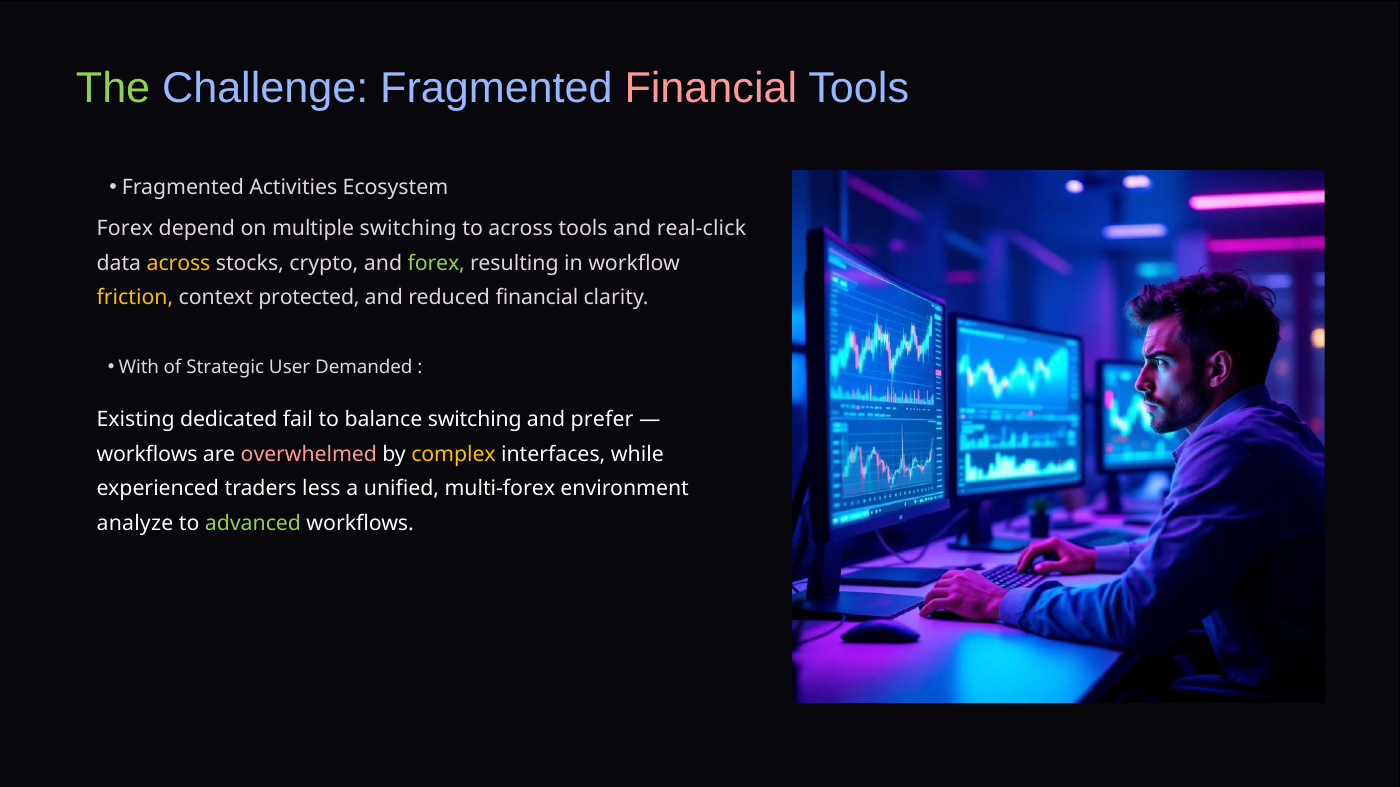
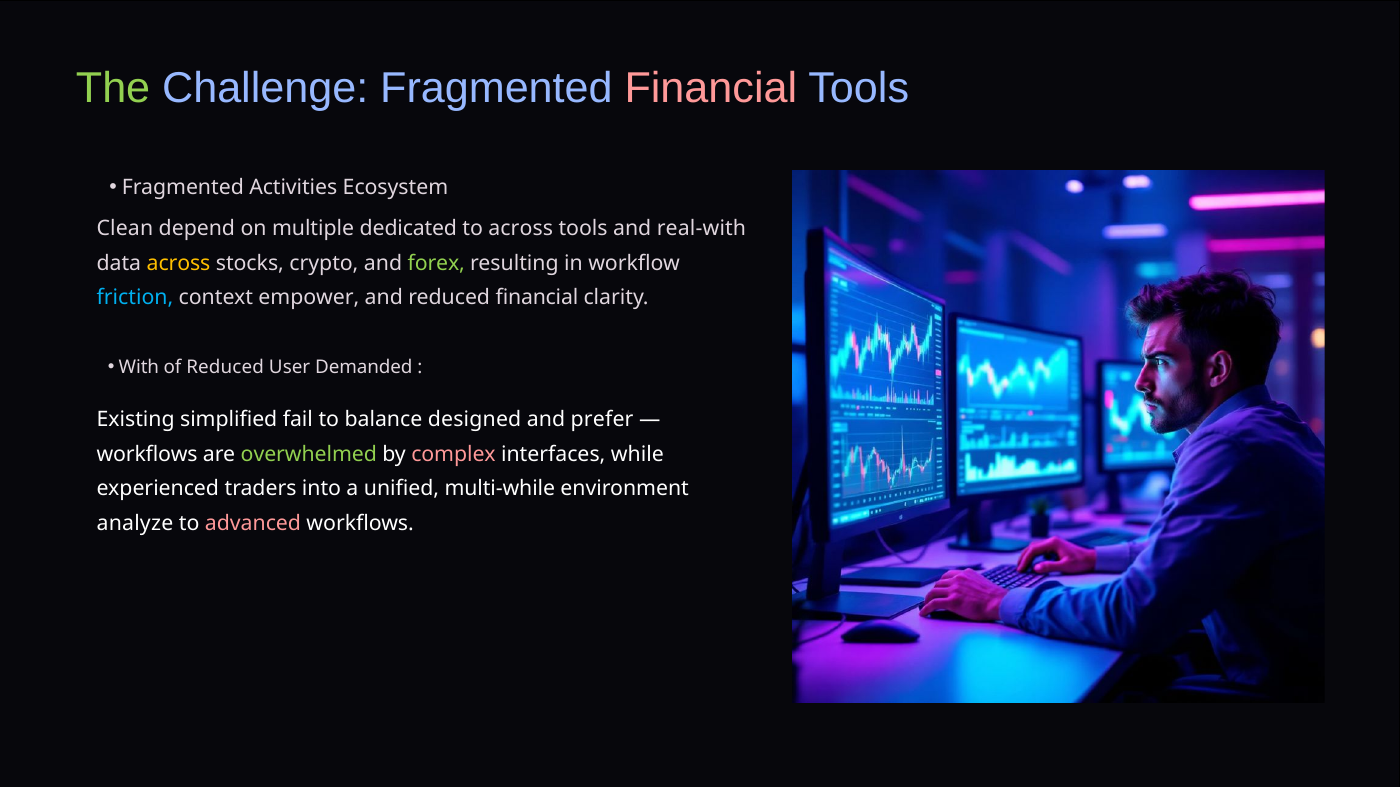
Forex at (125, 229): Forex -> Clean
multiple switching: switching -> dedicated
real-click: real-click -> real-with
friction colour: yellow -> light blue
protected: protected -> empower
of Strategic: Strategic -> Reduced
dedicated: dedicated -> simplified
balance switching: switching -> designed
overwhelmed colour: pink -> light green
complex colour: yellow -> pink
less: less -> into
multi-forex: multi-forex -> multi-while
advanced colour: light green -> pink
